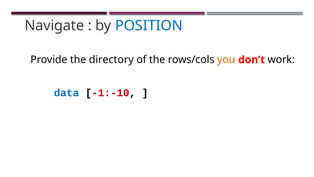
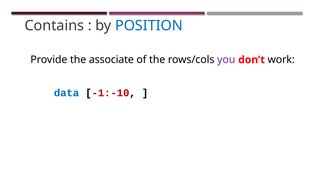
Navigate: Navigate -> Contains
directory: directory -> associate
you colour: orange -> purple
